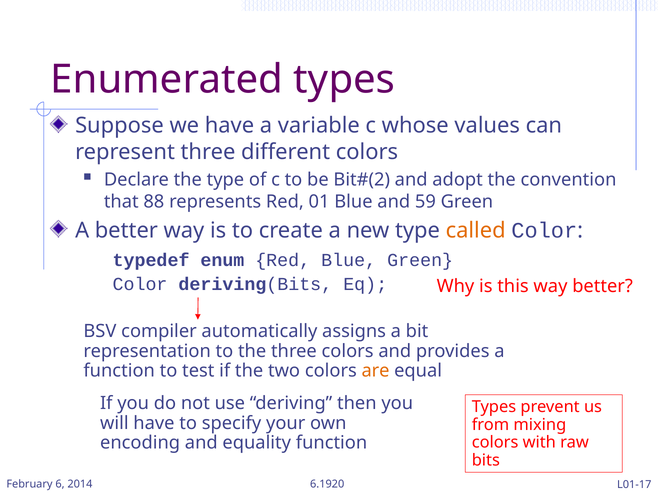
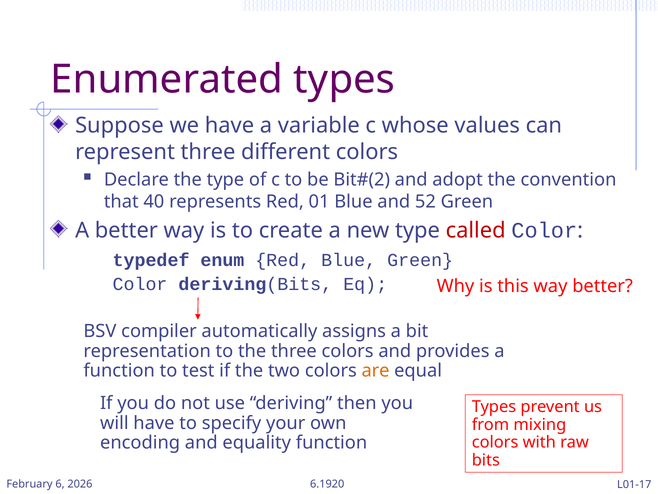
88: 88 -> 40
59: 59 -> 52
called colour: orange -> red
2014: 2014 -> 2026
